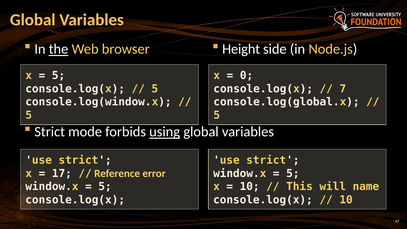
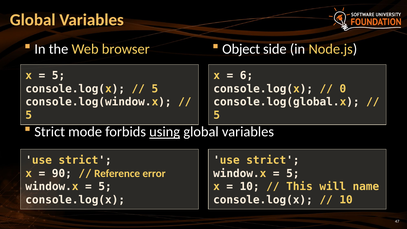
the underline: present -> none
Height: Height -> Object
0: 0 -> 6
7: 7 -> 0
17: 17 -> 90
